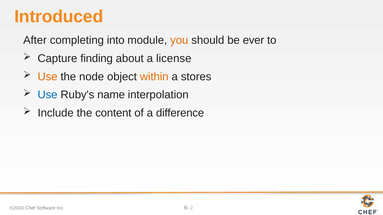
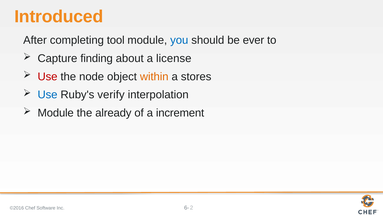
into: into -> tool
you colour: orange -> blue
Use at (48, 77) colour: orange -> red
name: name -> verify
Include at (56, 113): Include -> Module
content: content -> already
difference: difference -> increment
